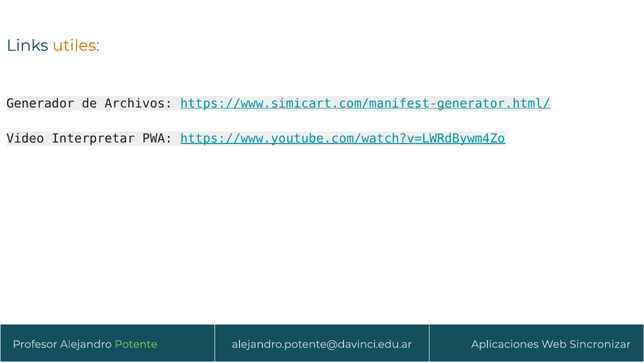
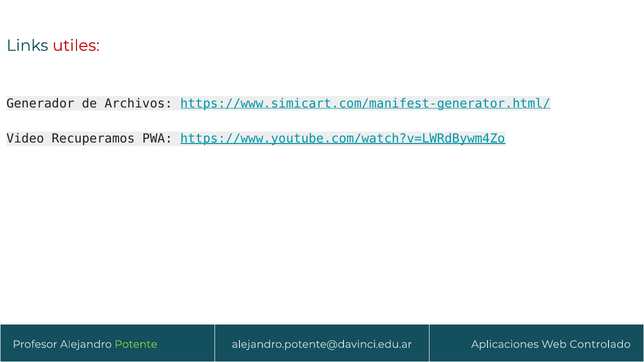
utiles colour: orange -> red
Interpretar: Interpretar -> Recuperamos
Sincronizar: Sincronizar -> Controlado
